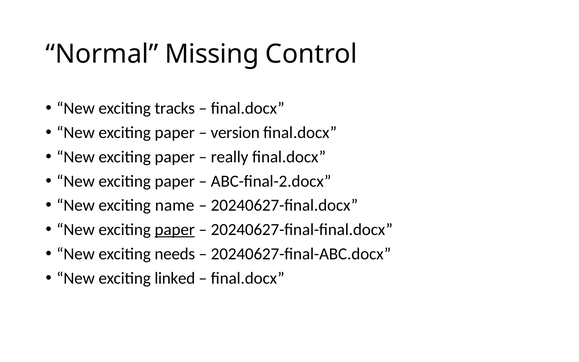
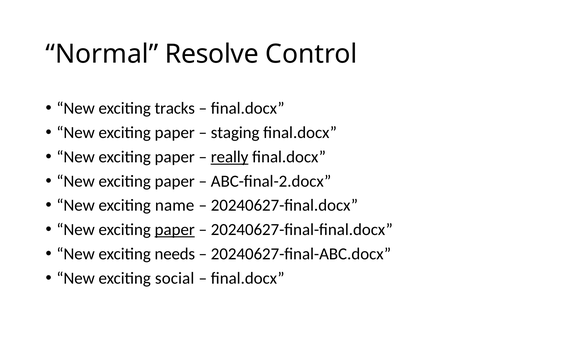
Missing: Missing -> Resolve
version: version -> staging
really underline: none -> present
linked: linked -> social
